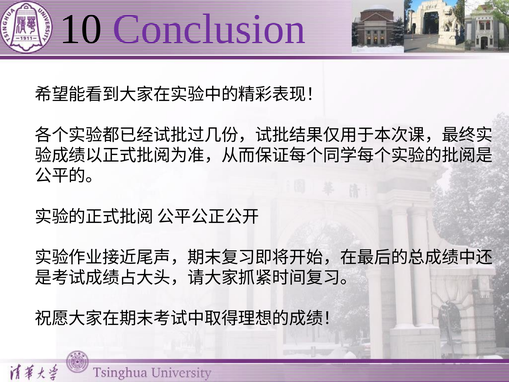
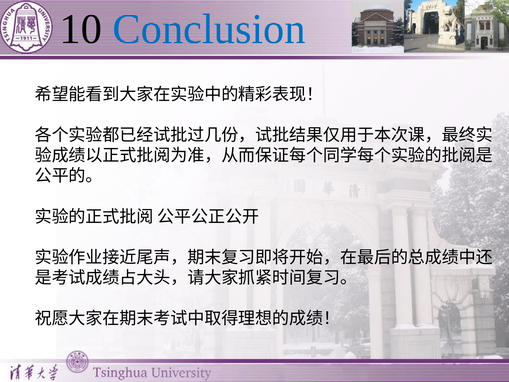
Conclusion colour: purple -> blue
